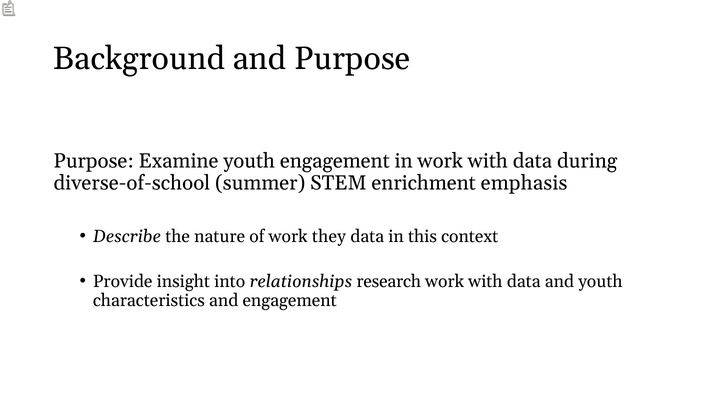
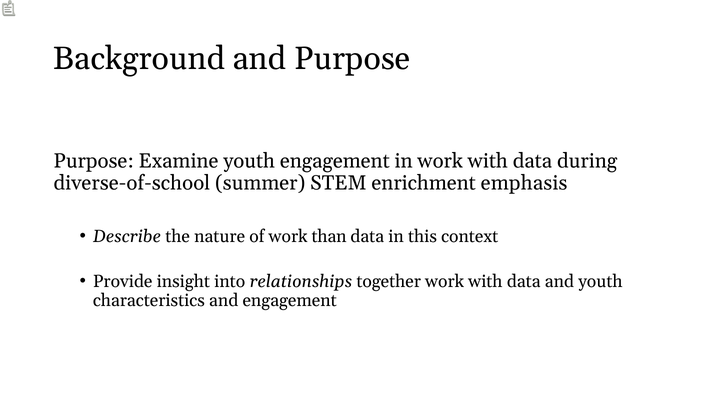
they: they -> than
research: research -> together
